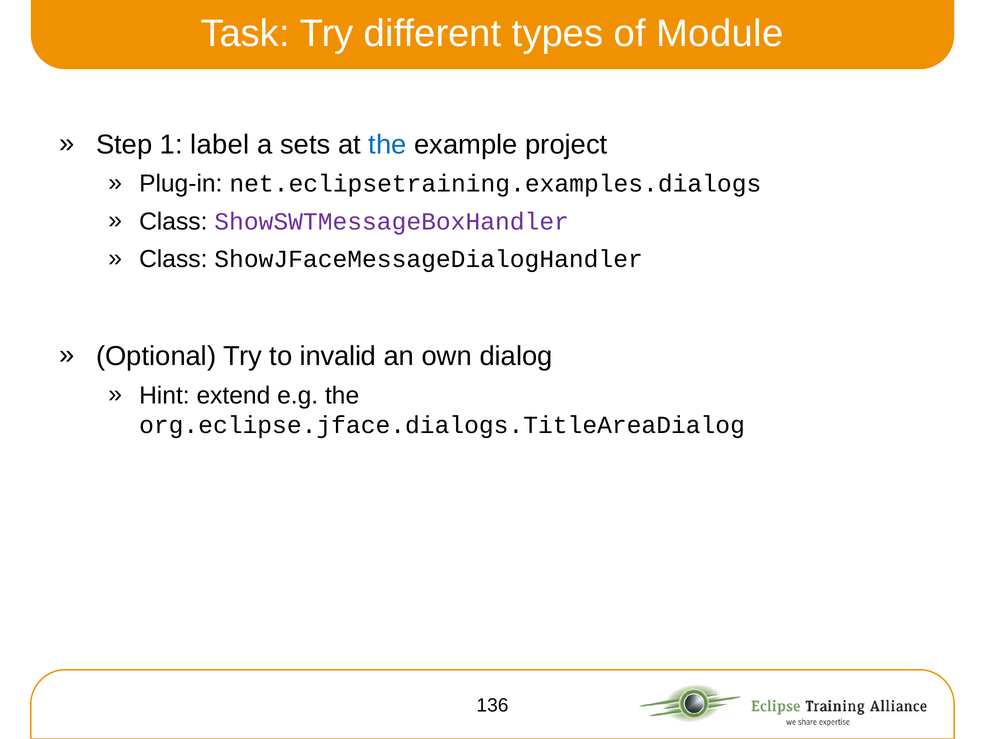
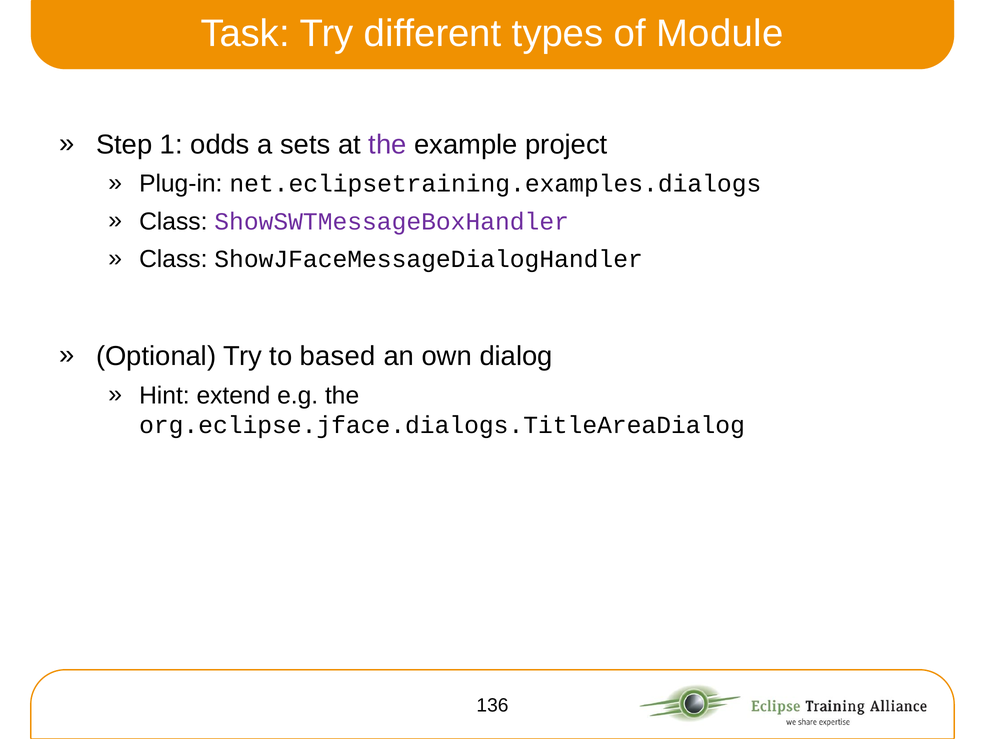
label: label -> odds
the at (387, 144) colour: blue -> purple
invalid: invalid -> based
